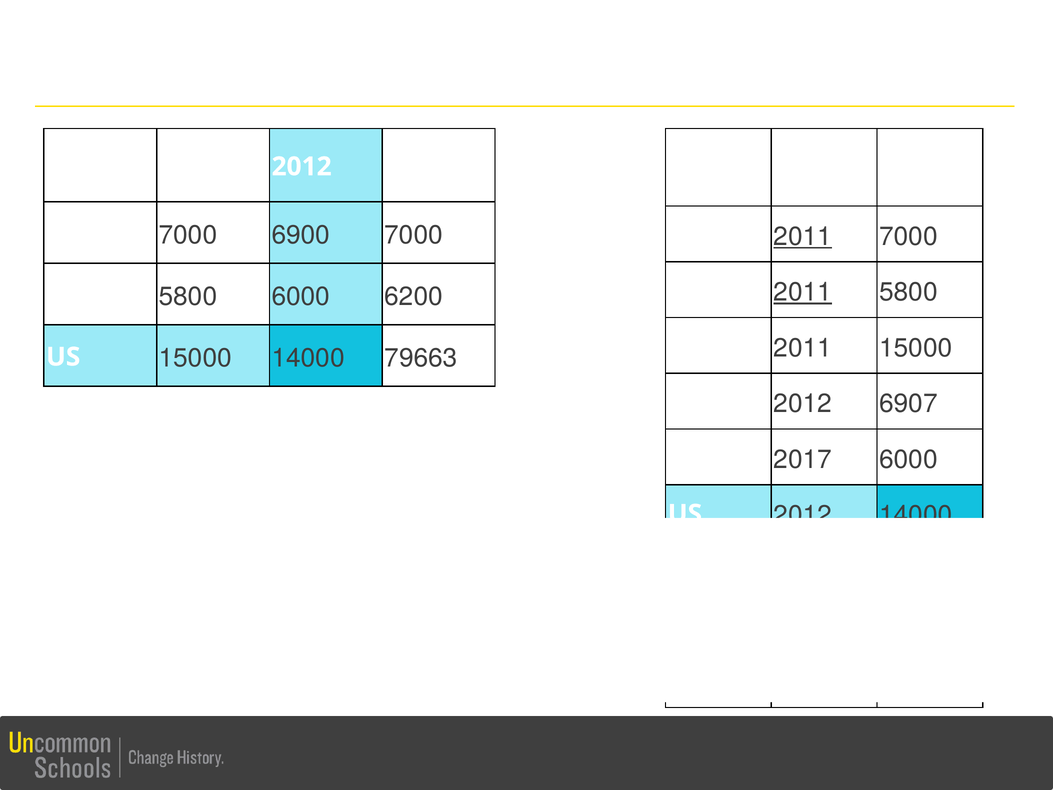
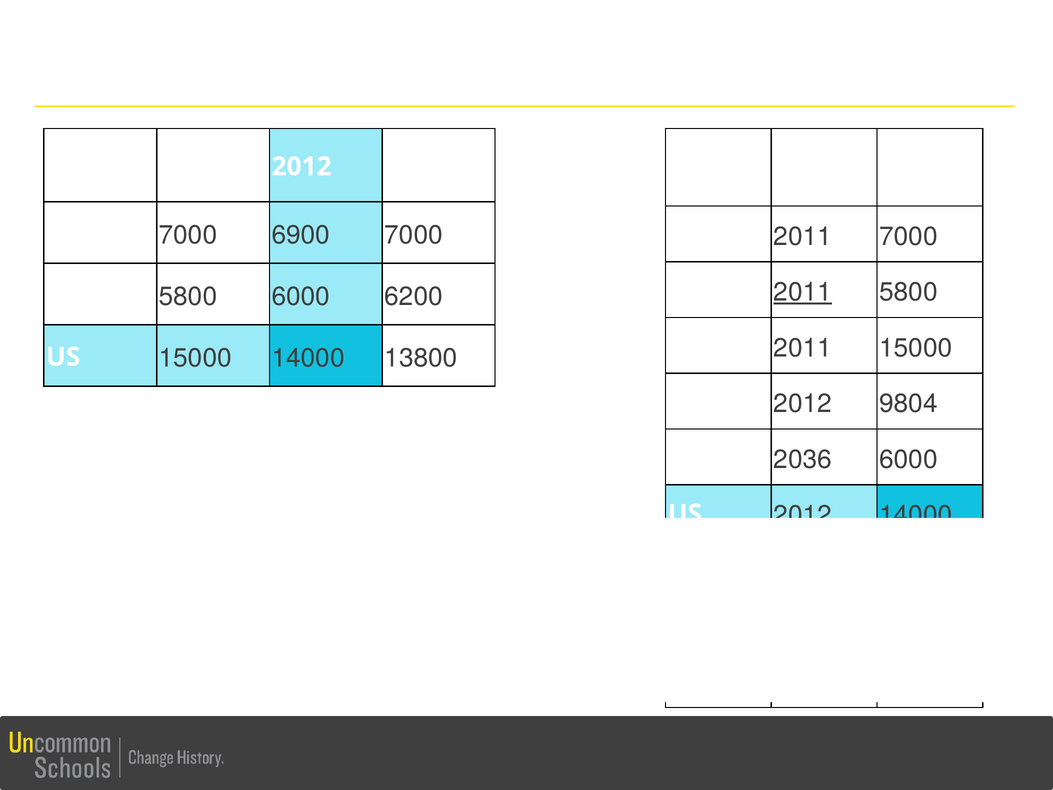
2011 at (803, 236) underline: present -> none
79663: 79663 -> 13800
6907: 6907 -> 9804
2017: 2017 -> 2036
